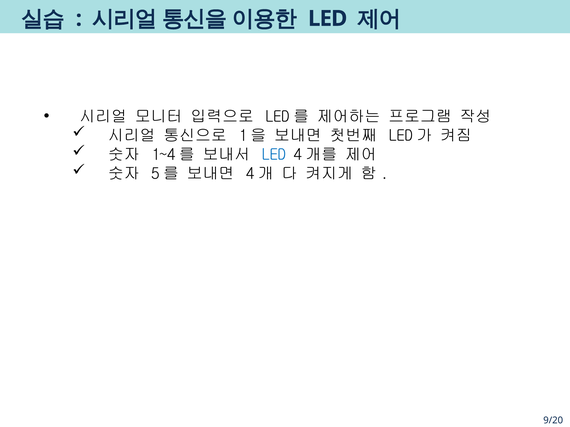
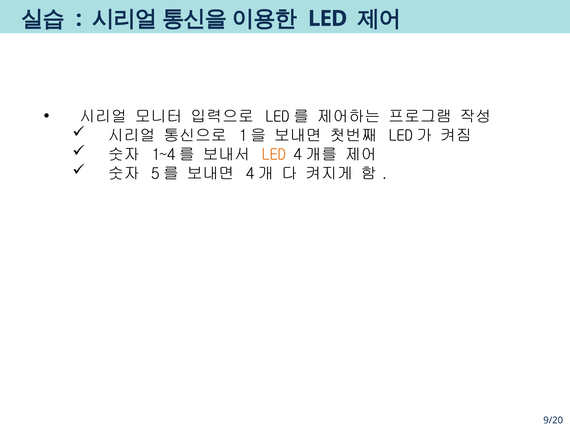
LED at (274, 155) colour: blue -> orange
